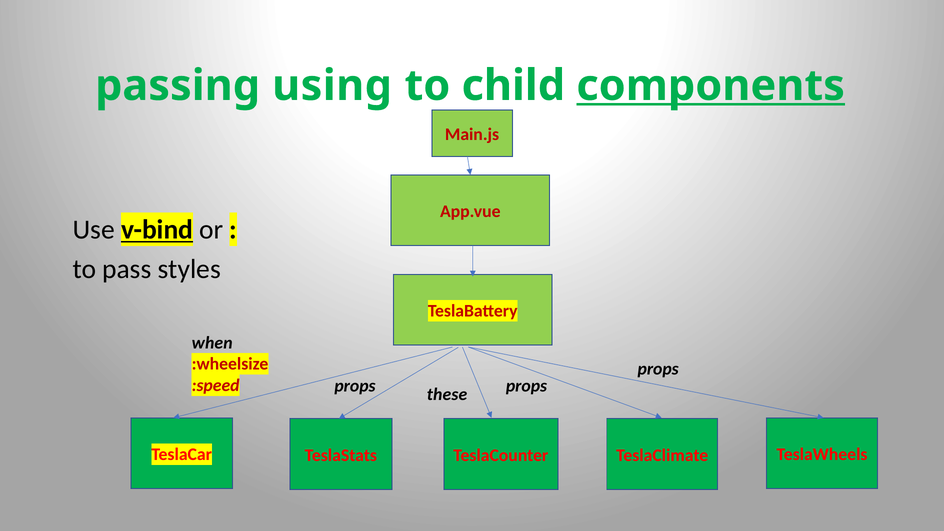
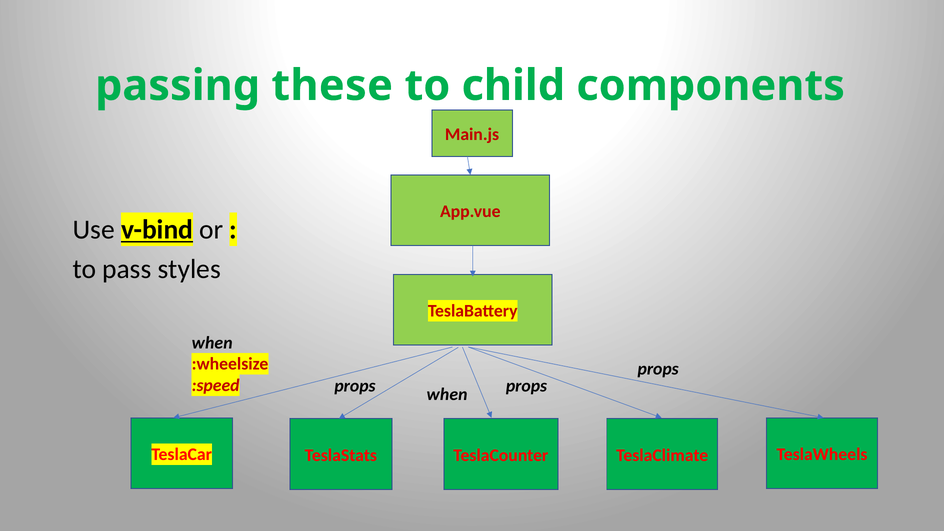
using: using -> these
components underline: present -> none
:speed props these: these -> when
